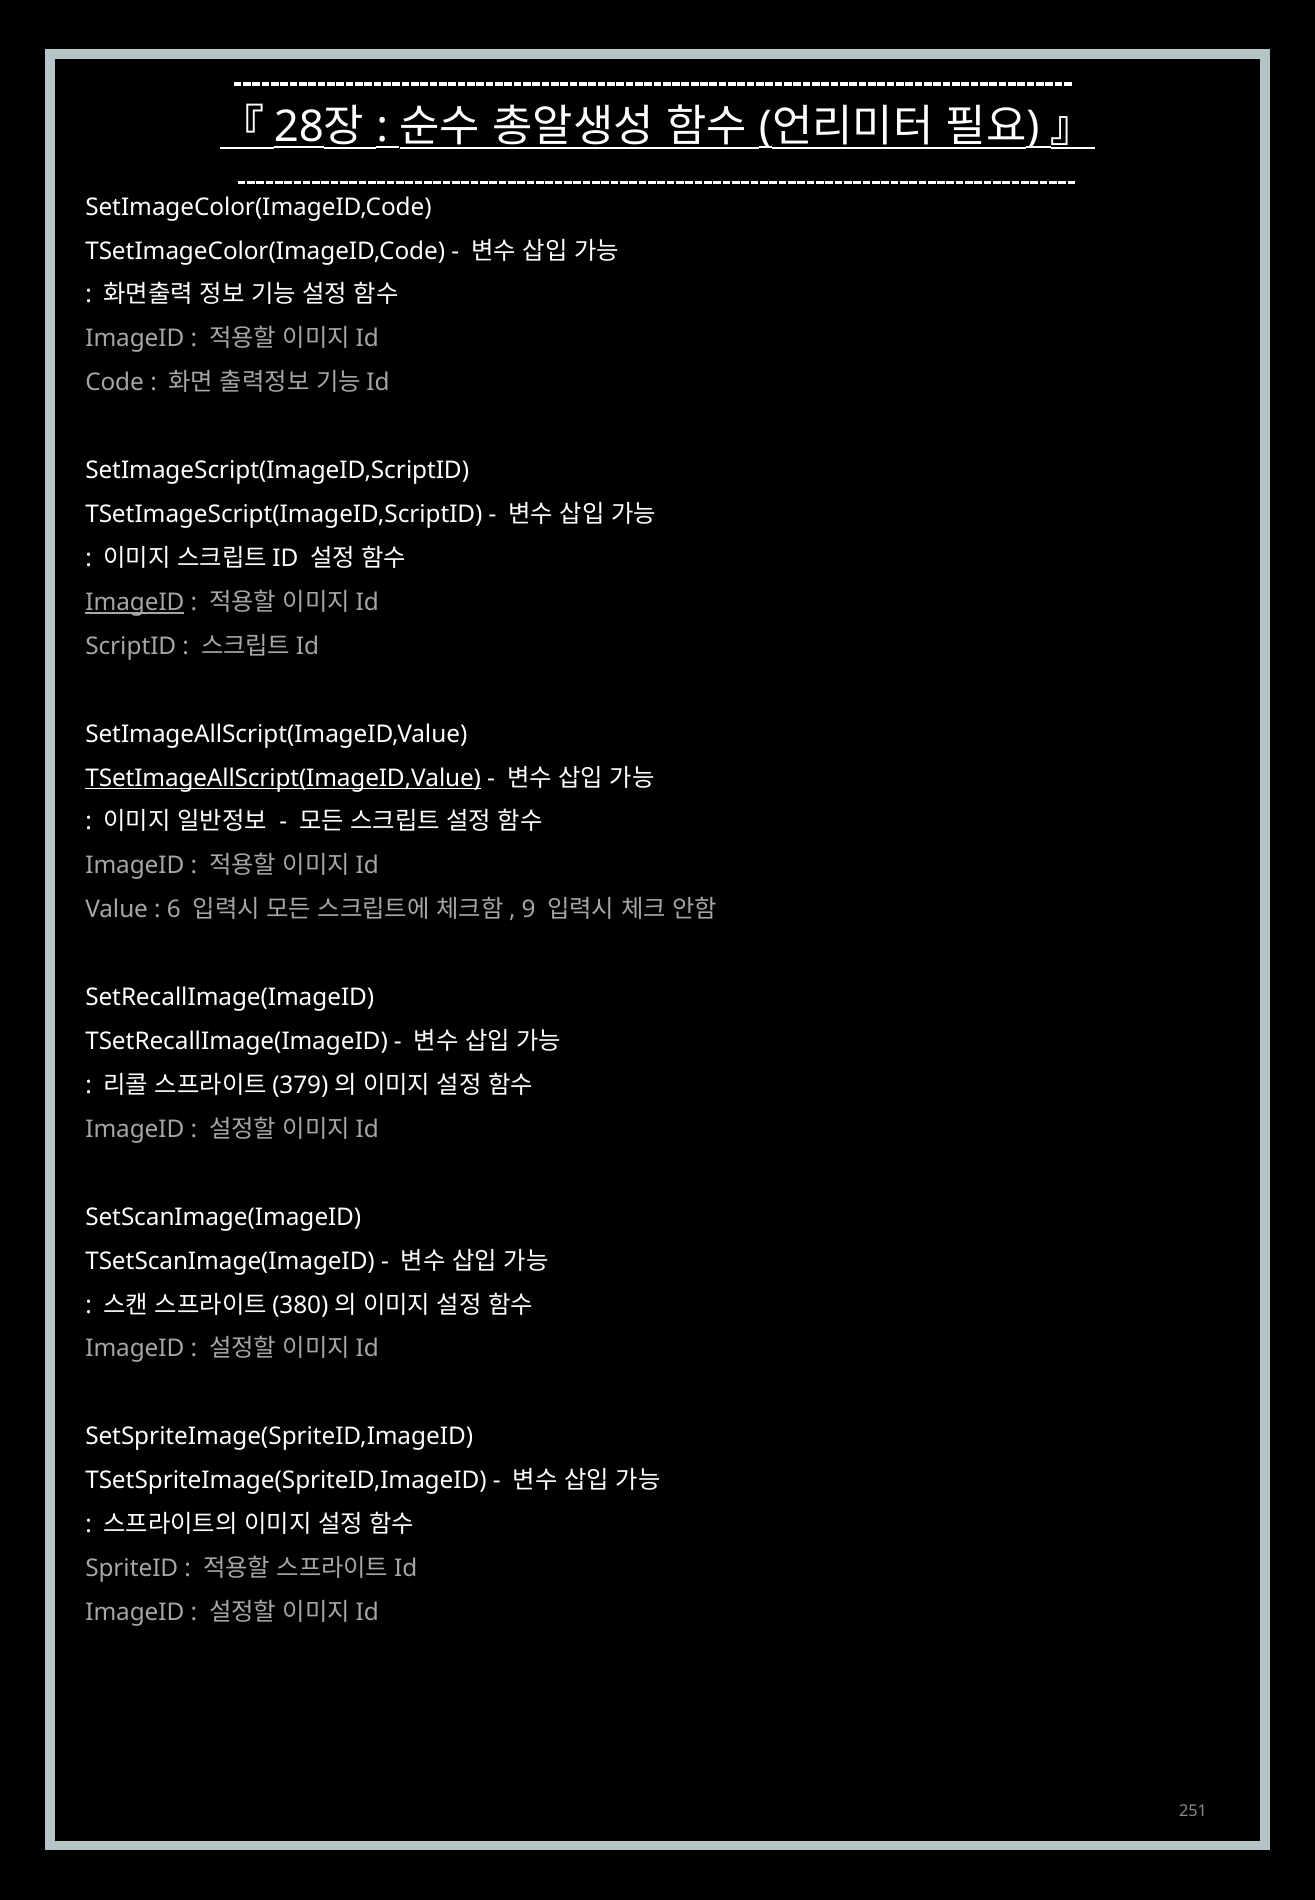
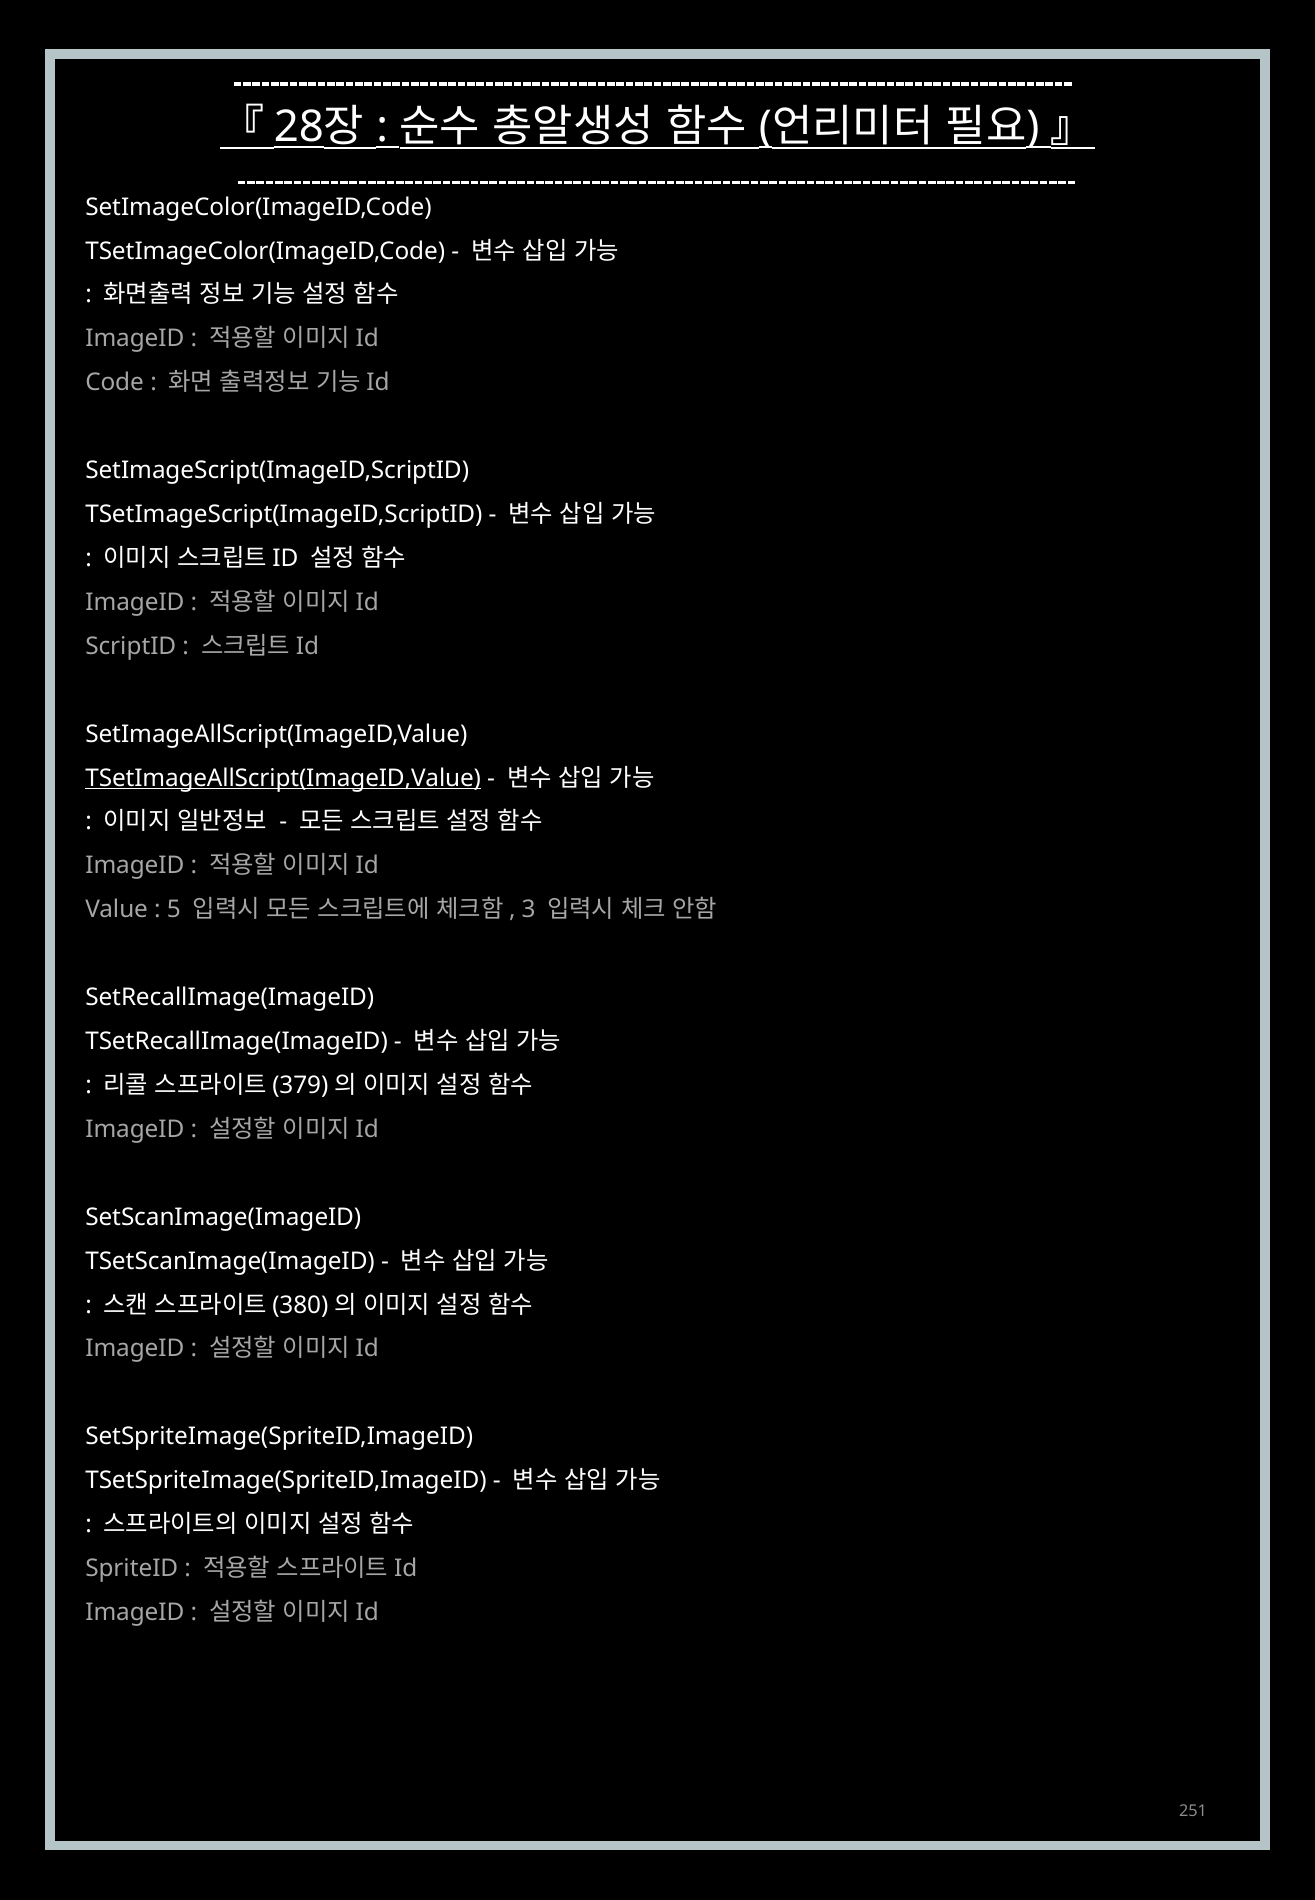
ImageID at (135, 602) underline: present -> none
6: 6 -> 5
9: 9 -> 3
